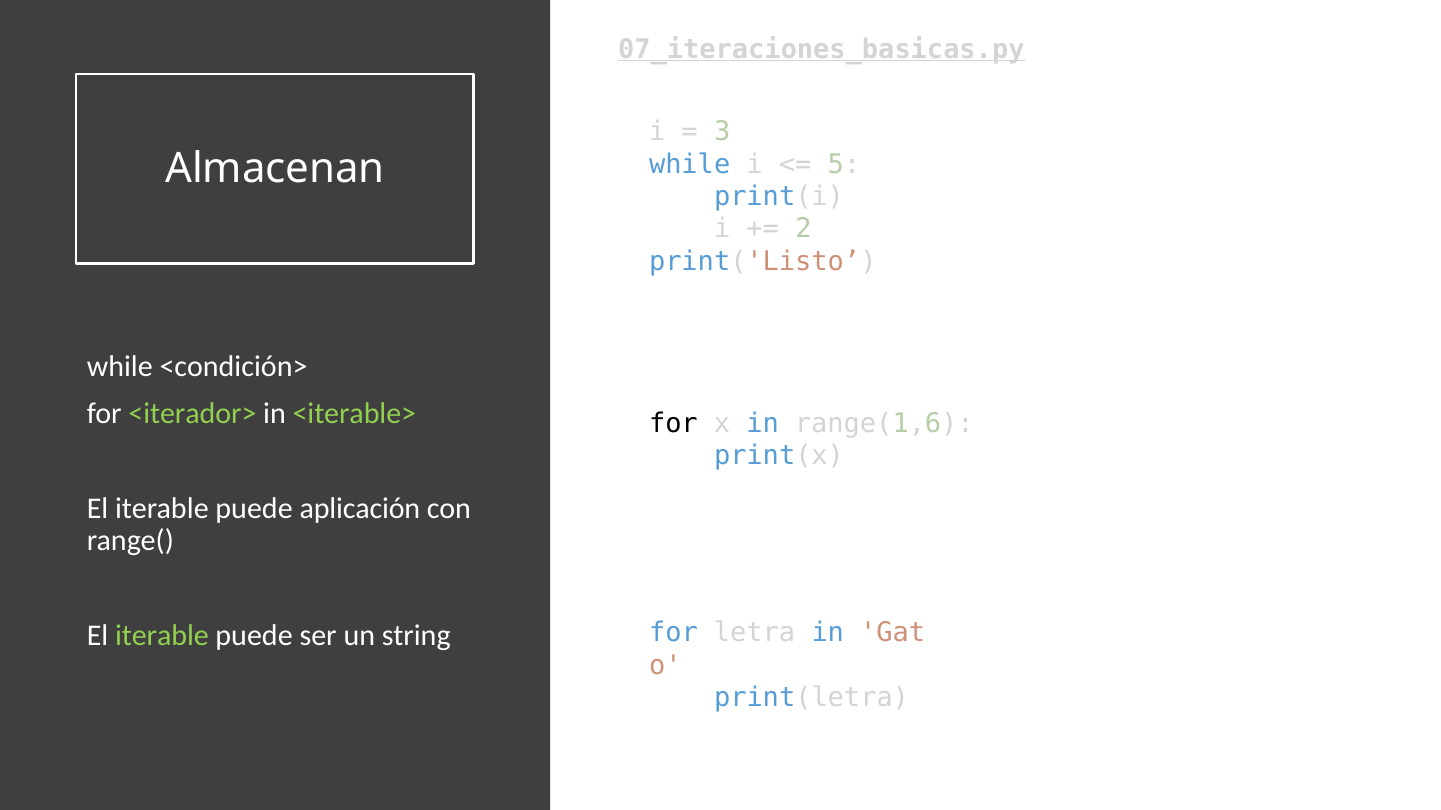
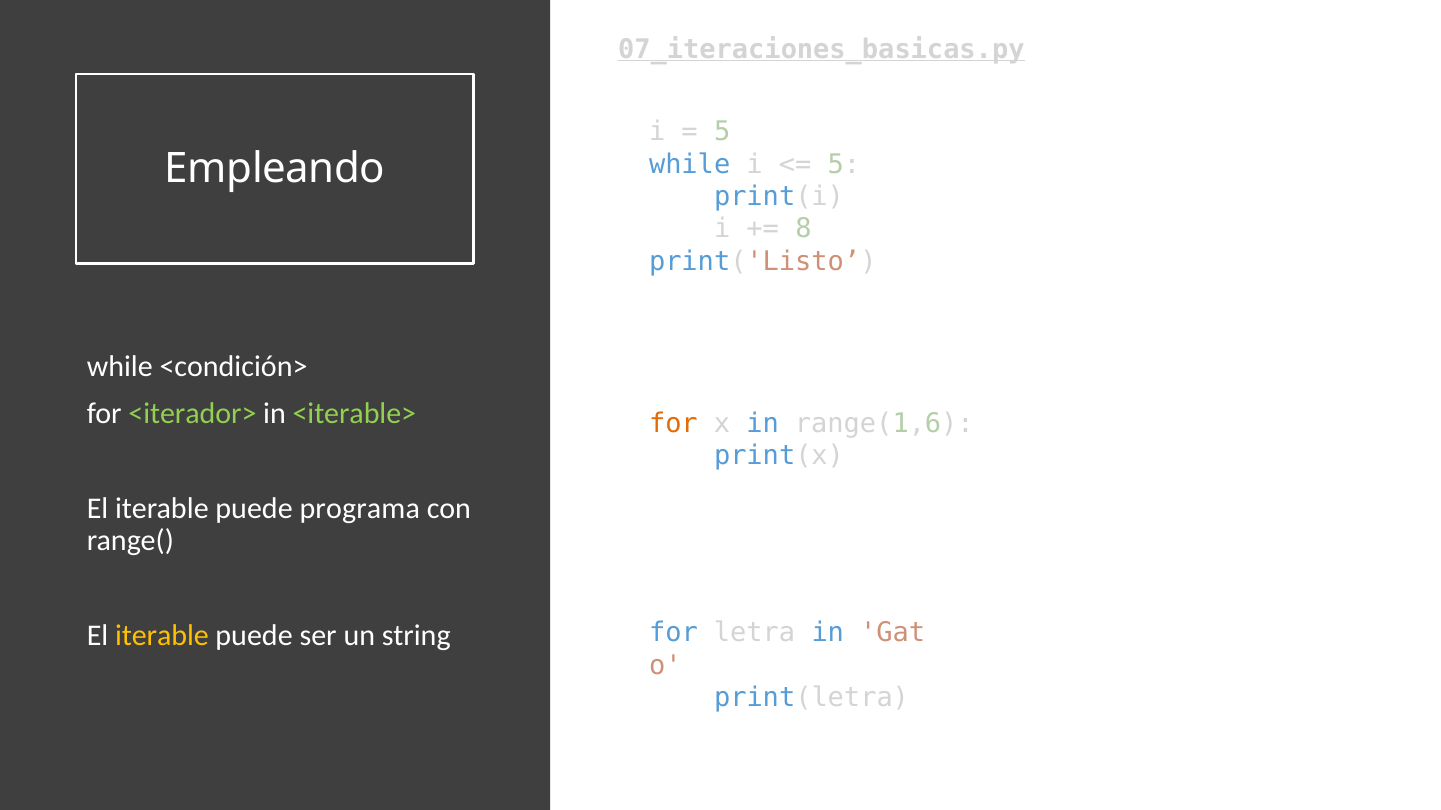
3 at (722, 132): 3 -> 5
Almacenan: Almacenan -> Empleando
2 at (803, 229): 2 -> 8
for at (673, 424) colour: black -> orange
aplicación: aplicación -> programa
iterable at (162, 636) colour: light green -> yellow
